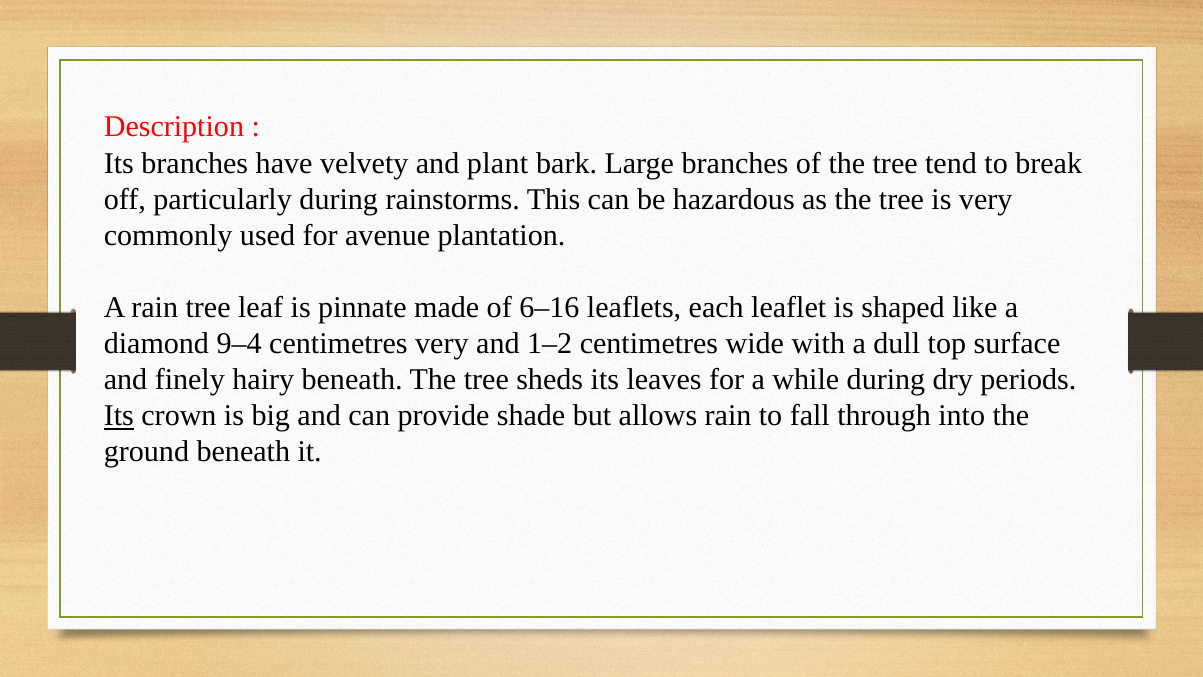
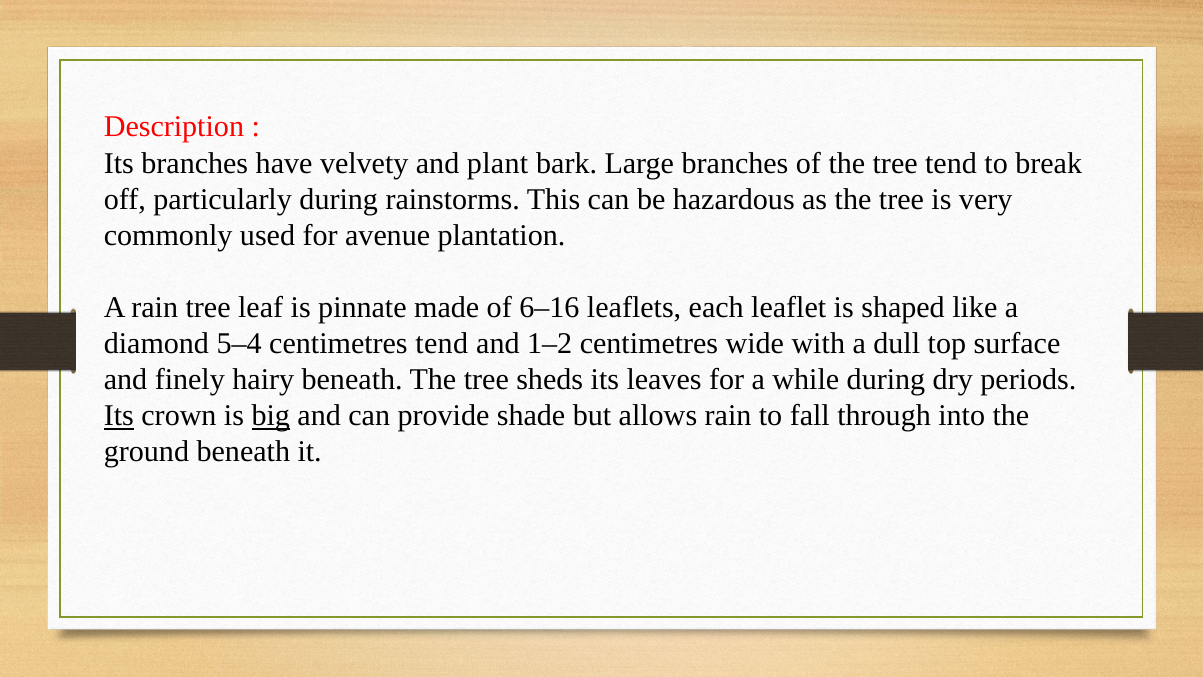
9–4: 9–4 -> 5–4
centimetres very: very -> tend
big underline: none -> present
